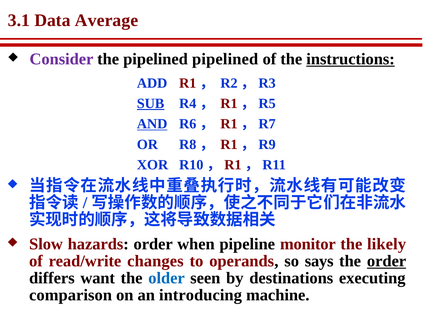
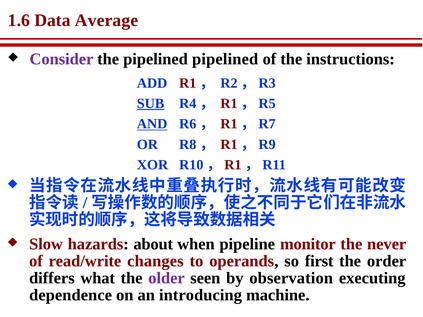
3.1: 3.1 -> 1.6
instructions underline: present -> none
hazards order: order -> about
likely: likely -> never
says: says -> first
order at (387, 261) underline: present -> none
want: want -> what
older colour: blue -> purple
destinations: destinations -> observation
comparison: comparison -> dependence
